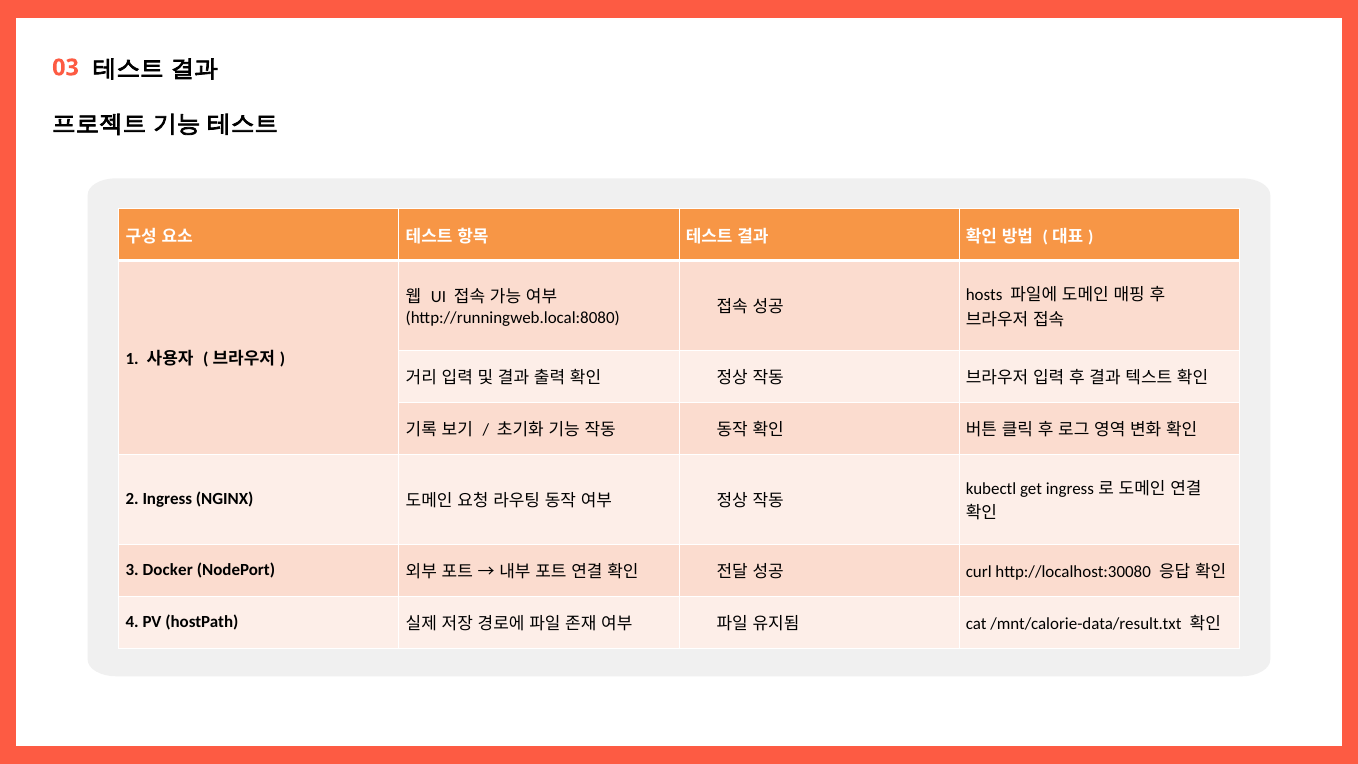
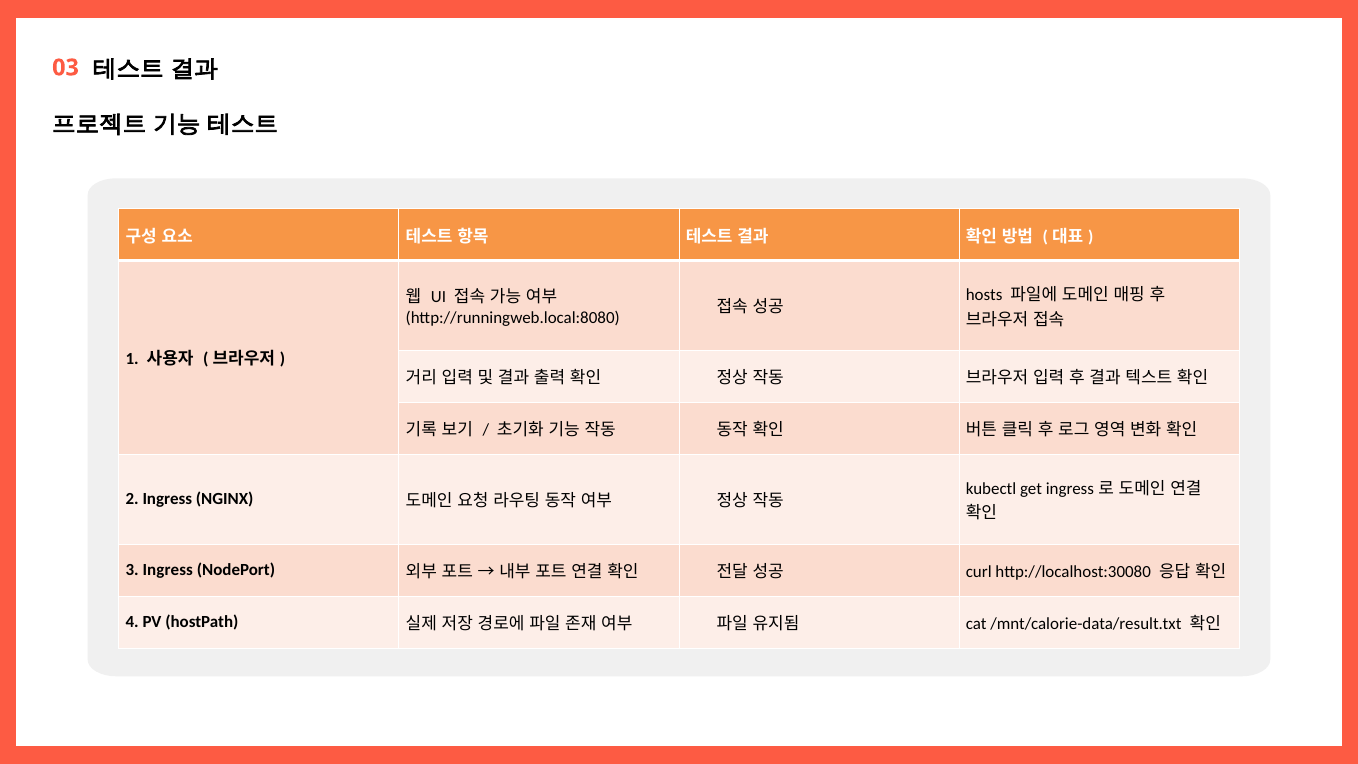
3 Docker: Docker -> Ingress
